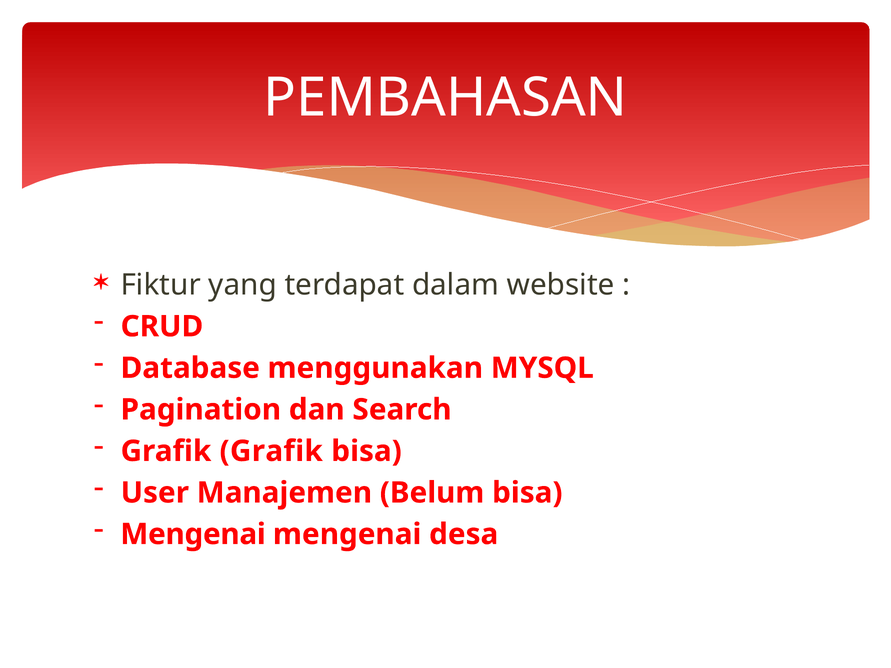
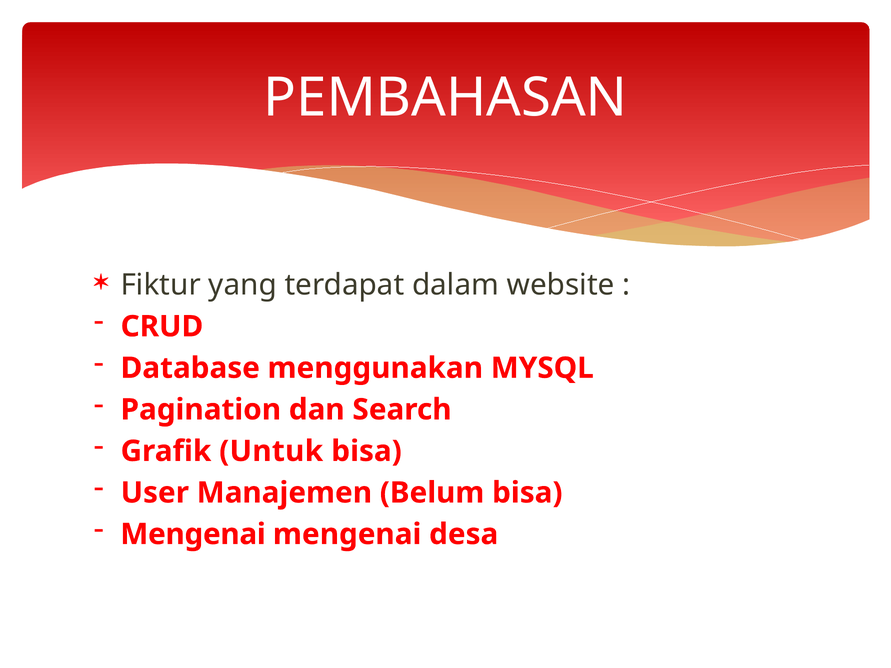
Grafik Grafik: Grafik -> Untuk
